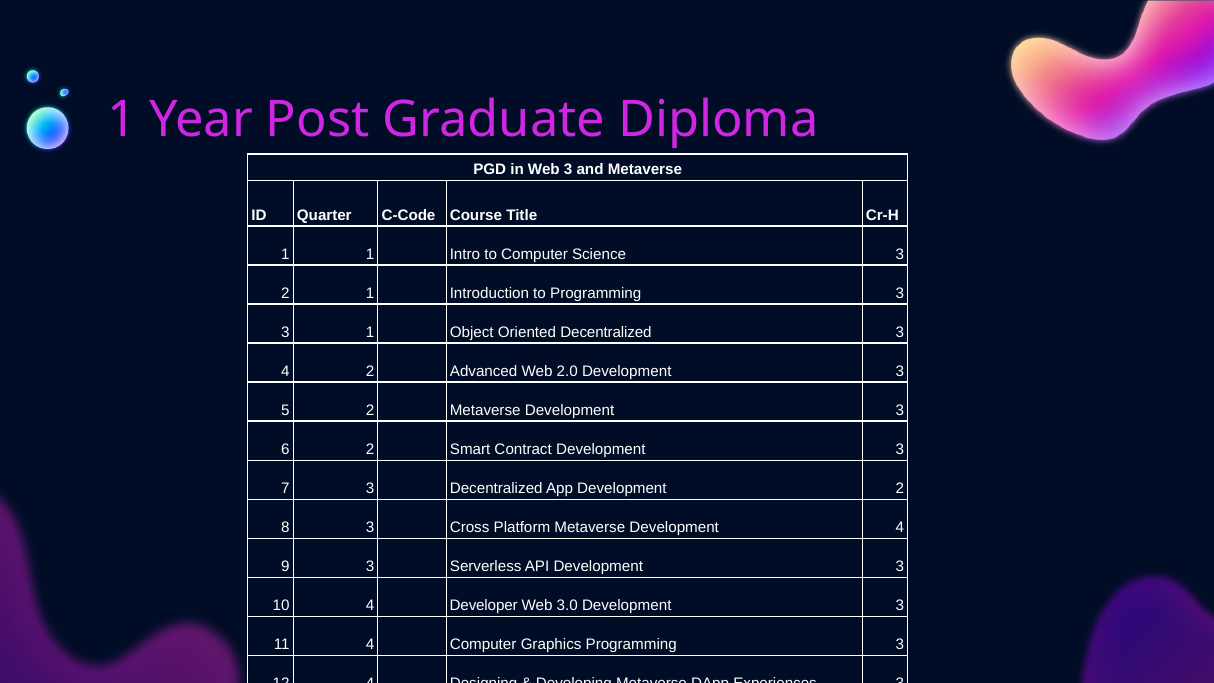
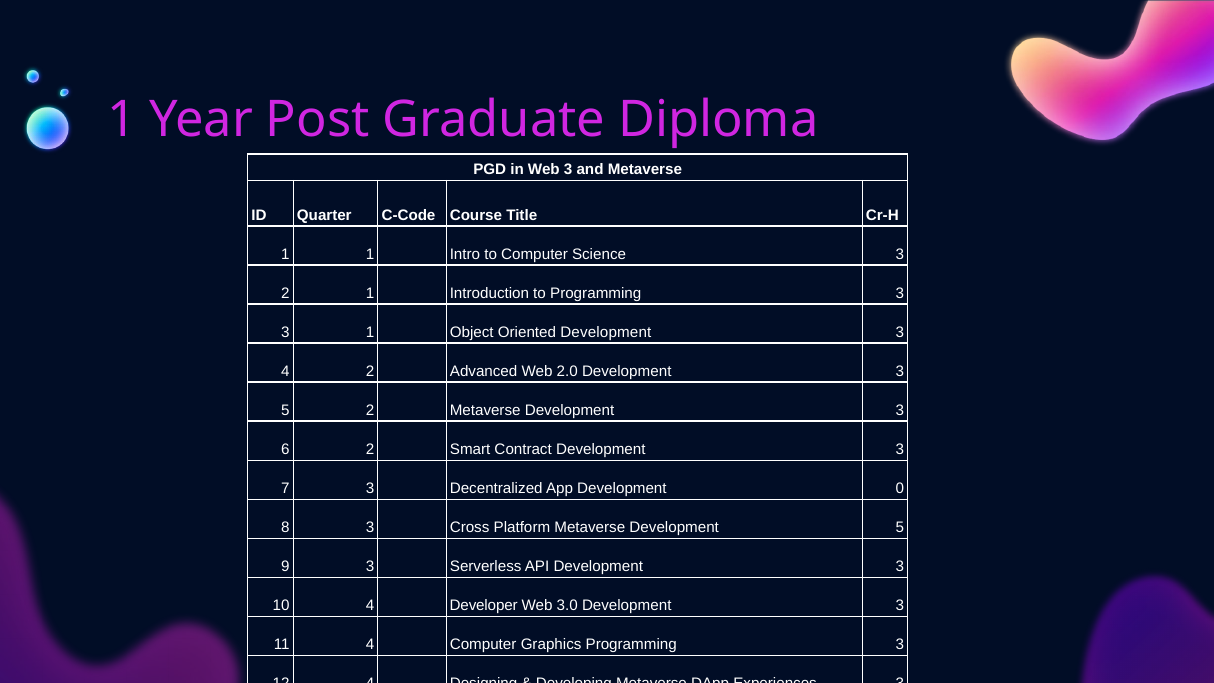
Oriented Decentralized: Decentralized -> Development
Development 2: 2 -> 0
Development 4: 4 -> 5
